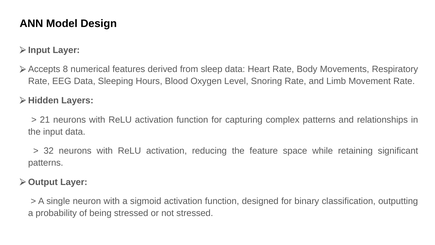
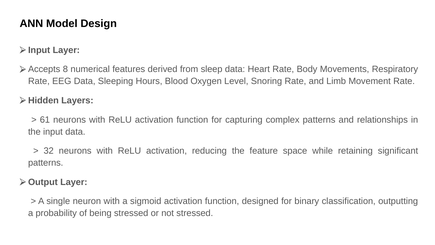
21: 21 -> 61
